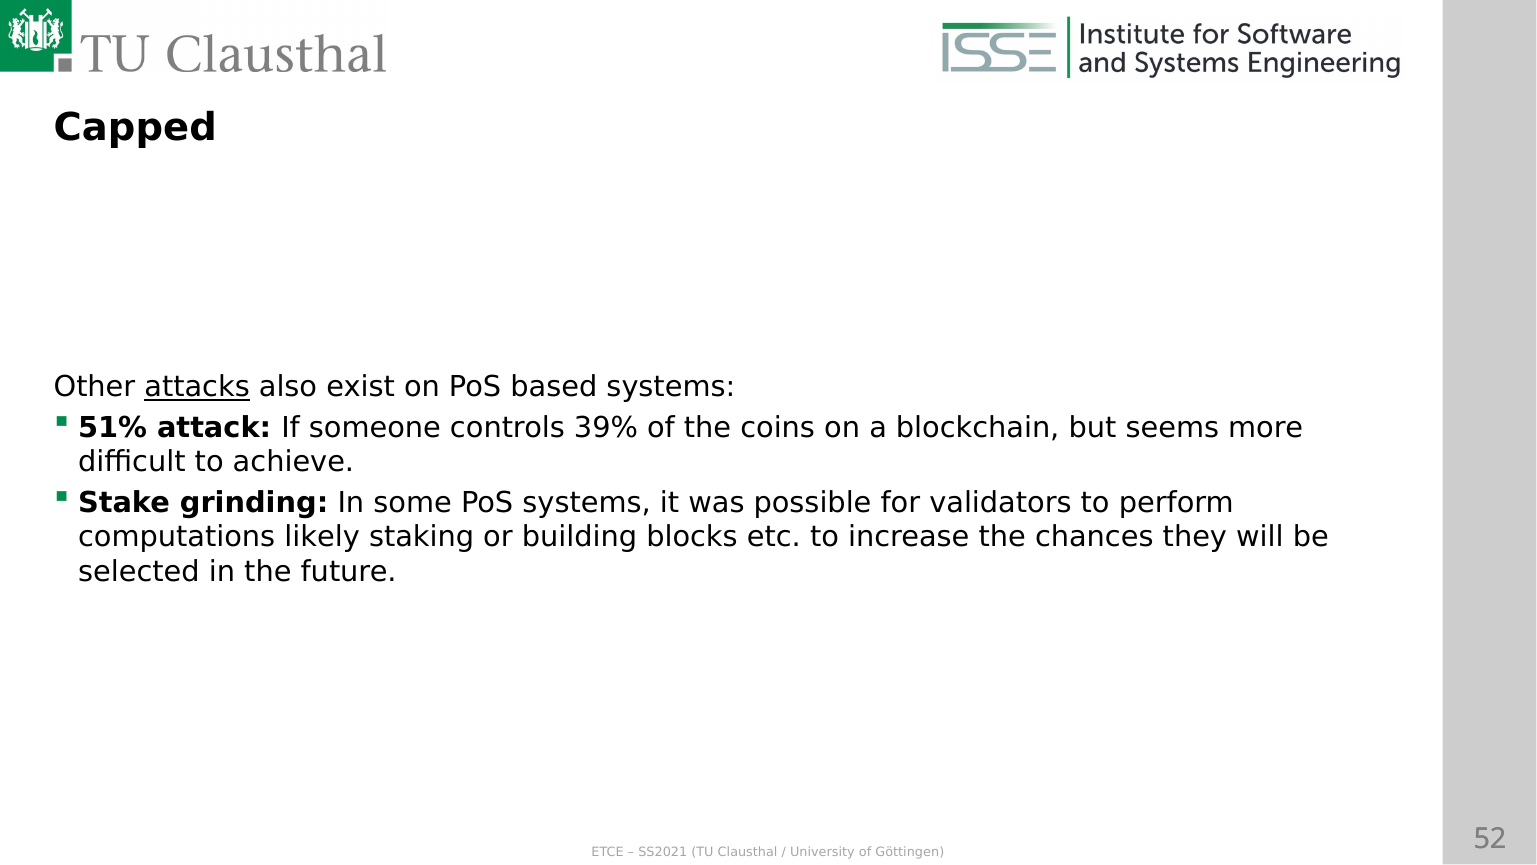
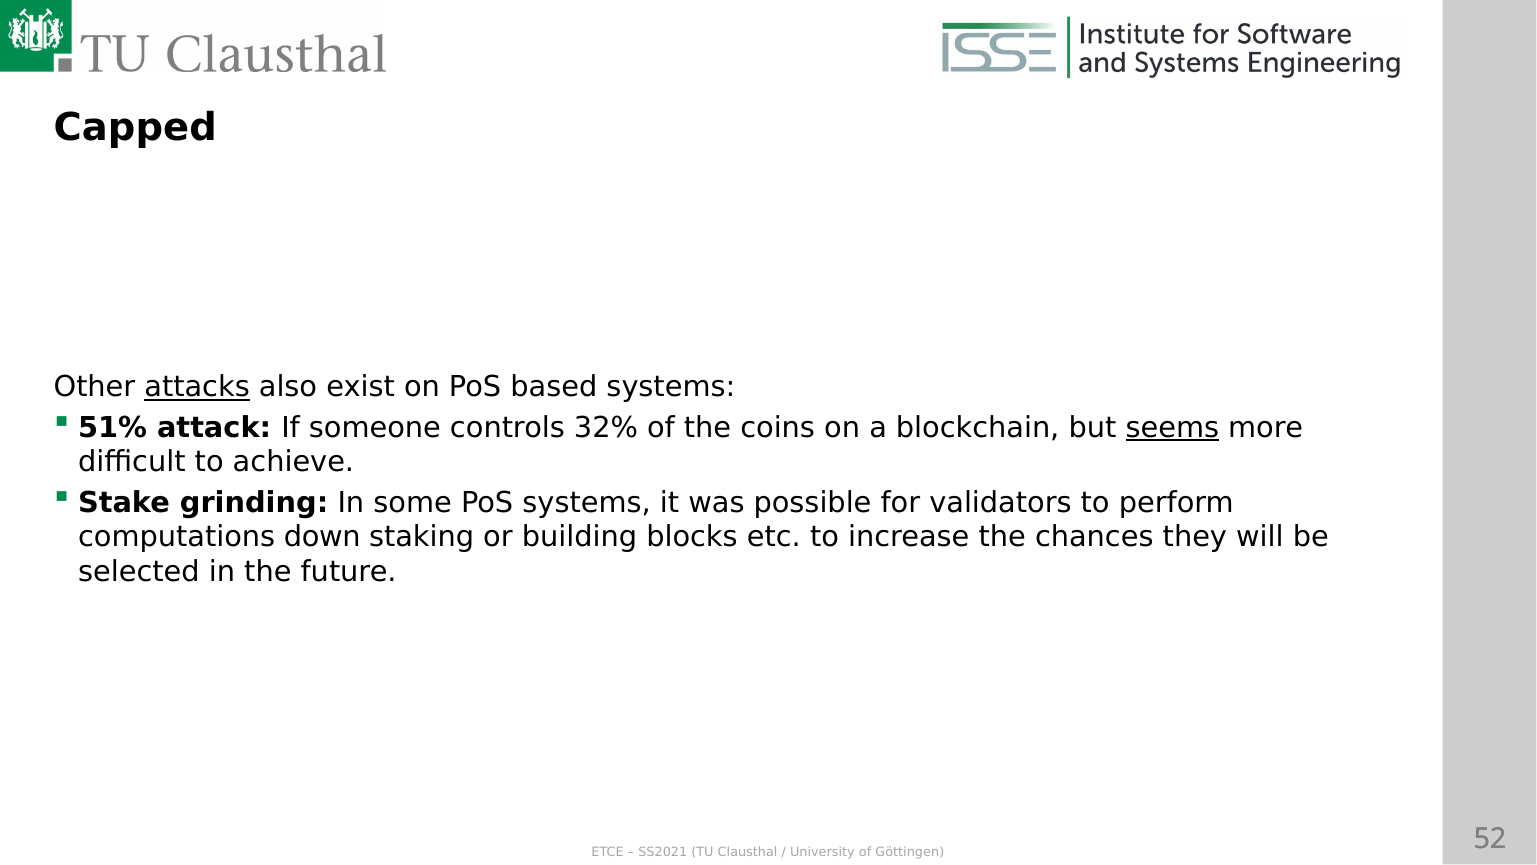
39%: 39% -> 32%
seems underline: none -> present
likely: likely -> down
